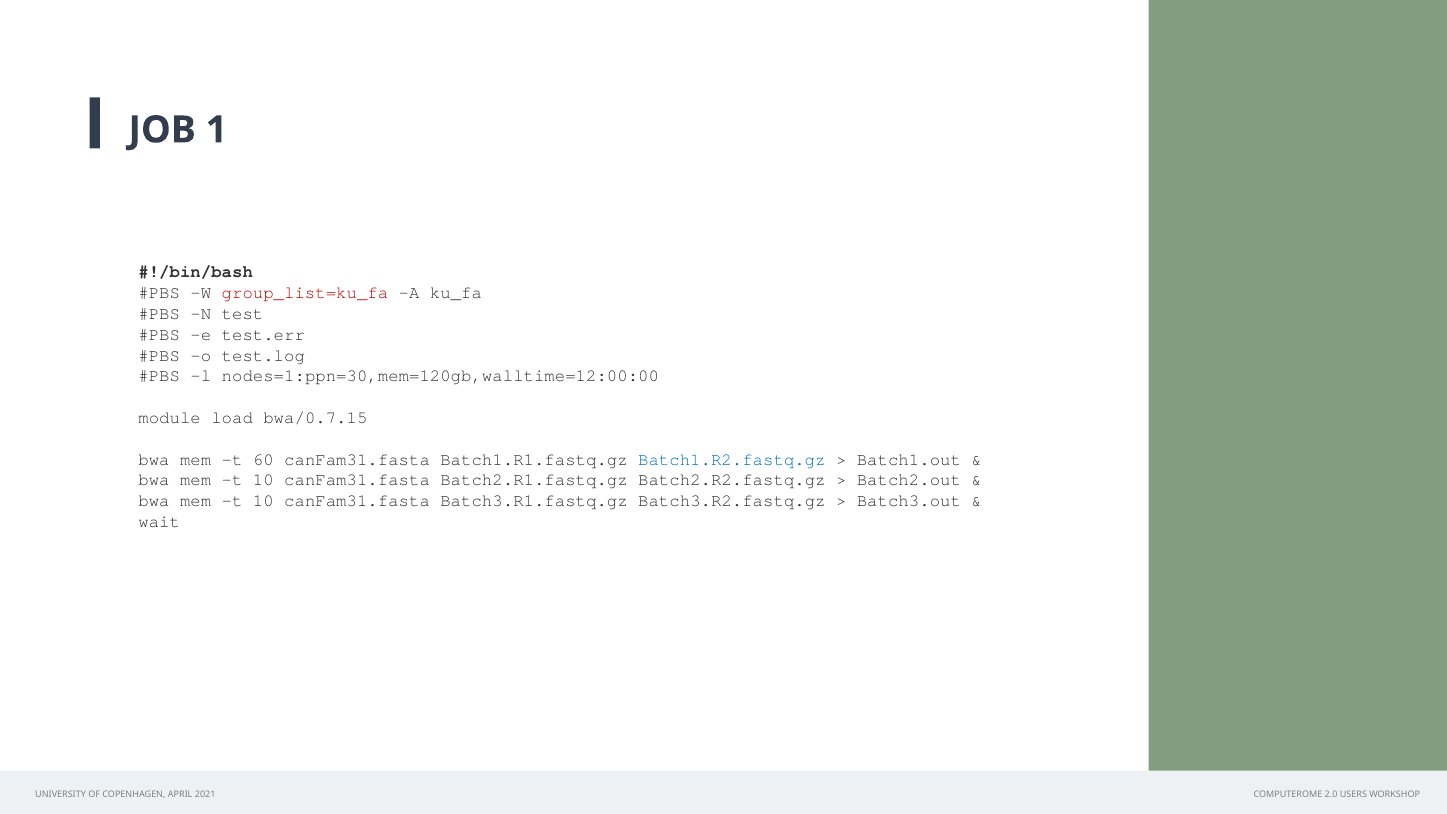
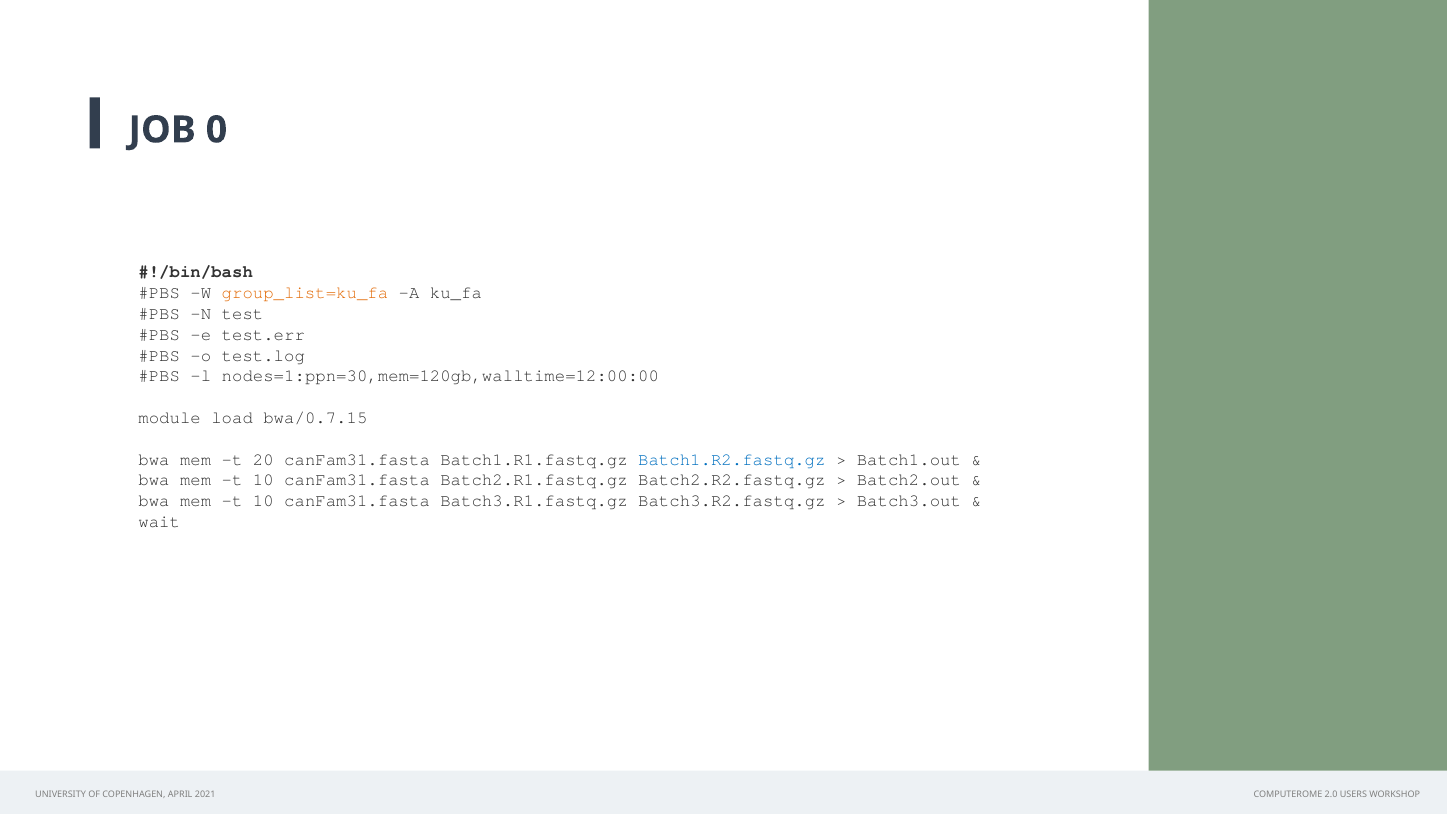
1: 1 -> 0
group_list=ku_fa colour: red -> orange
60: 60 -> 20
